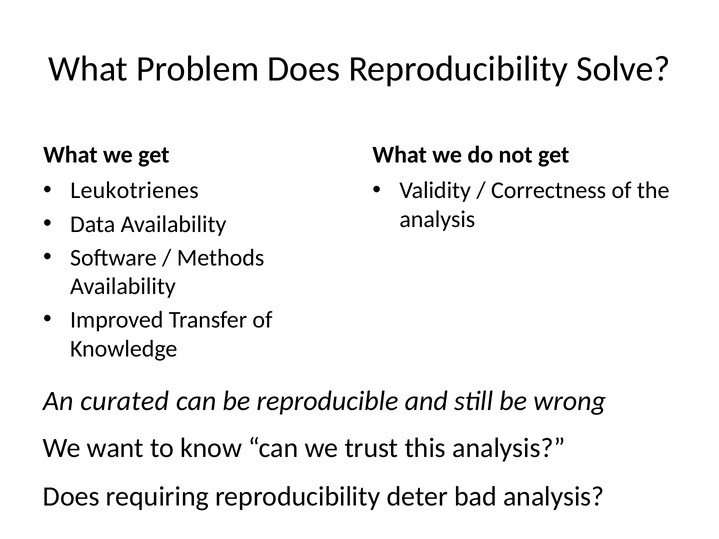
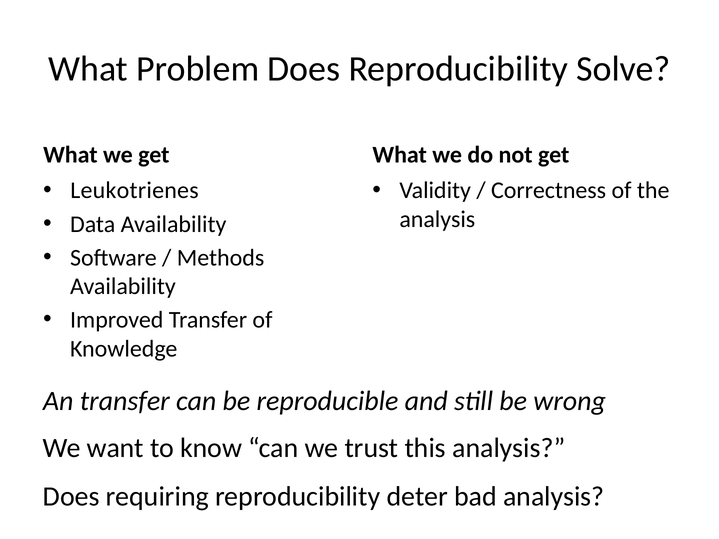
An curated: curated -> transfer
